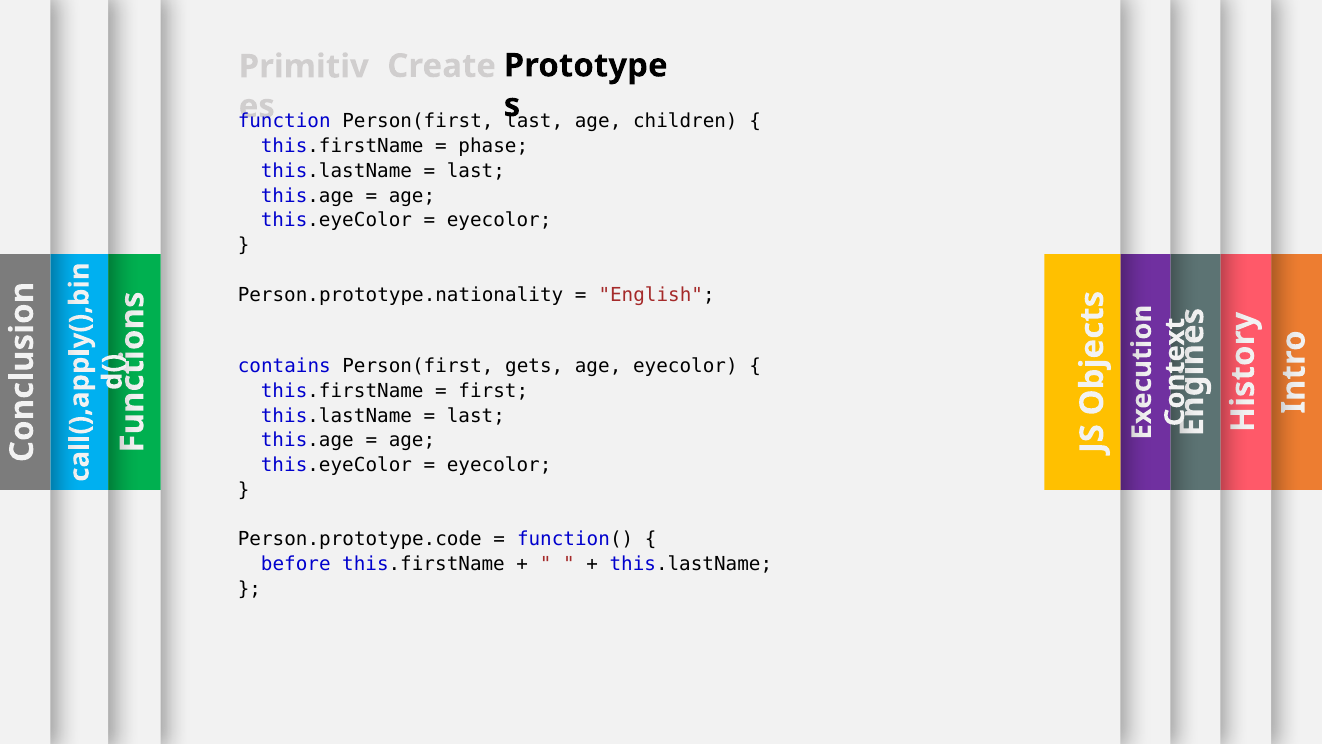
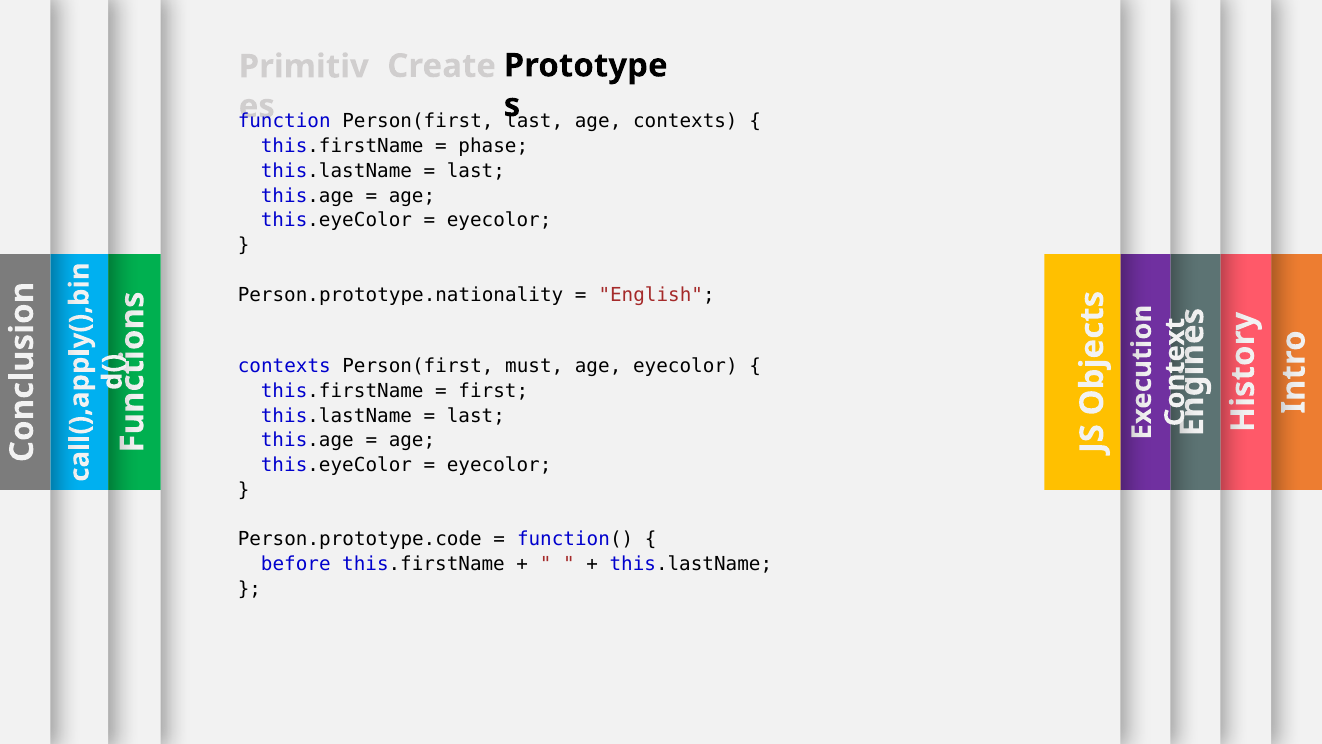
age children: children -> contexts
contains at (284, 366): contains -> contexts
gets: gets -> must
